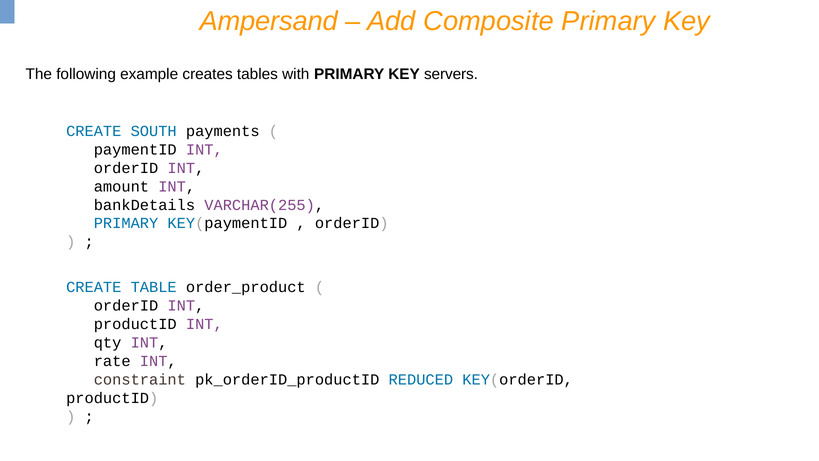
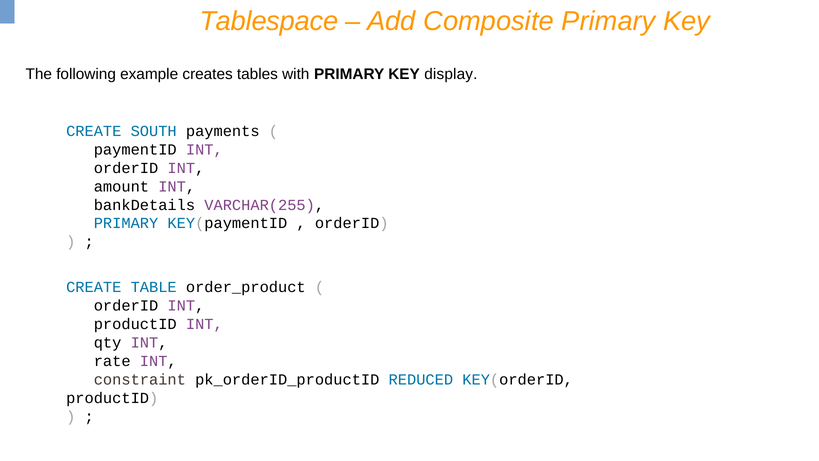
Ampersand: Ampersand -> Tablespace
servers: servers -> display
